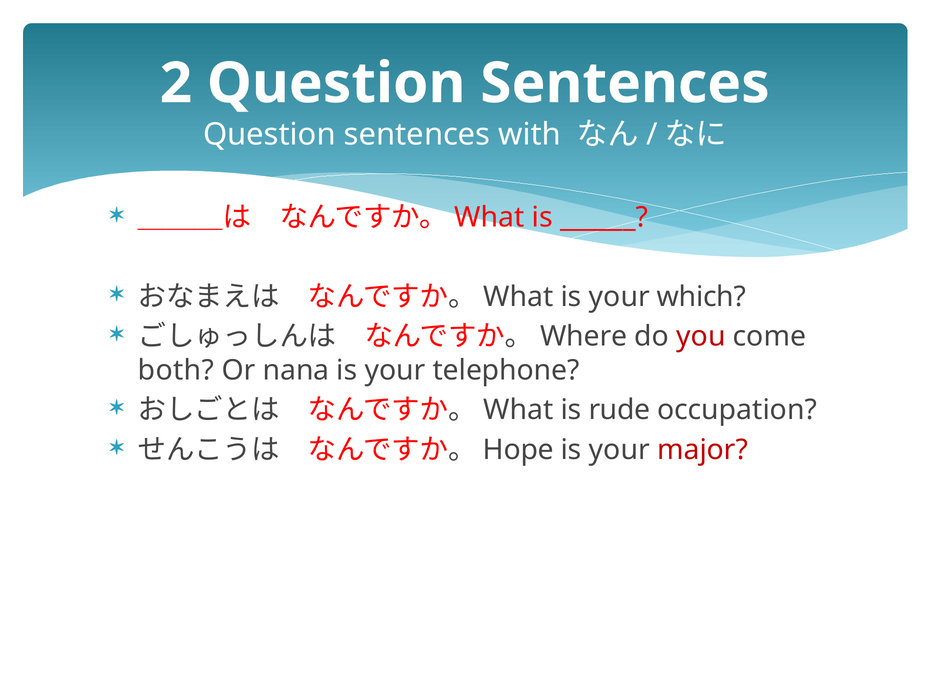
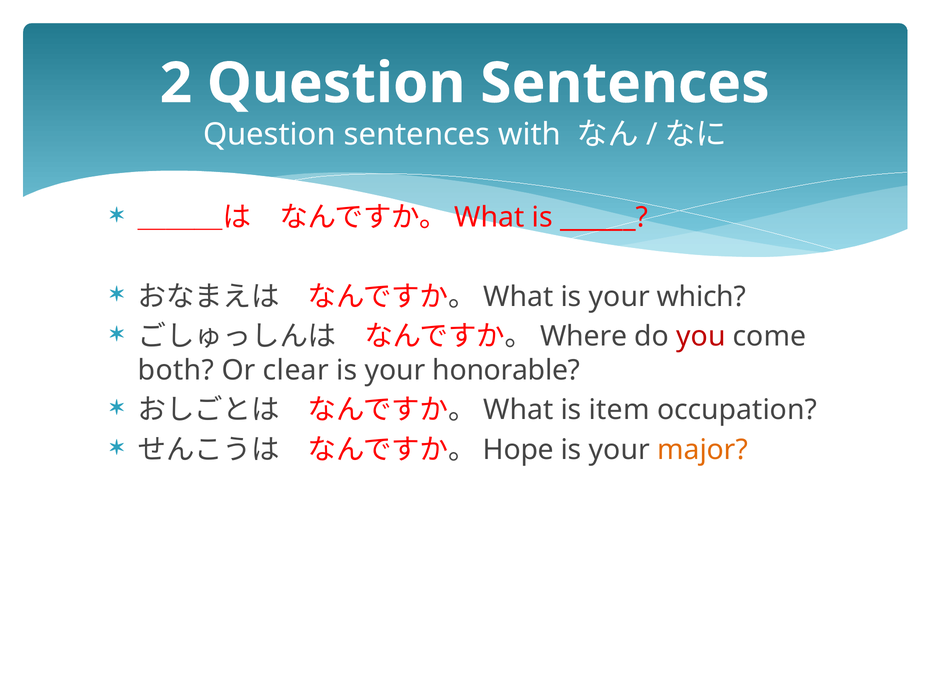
nana: nana -> clear
telephone: telephone -> honorable
rude: rude -> item
major colour: red -> orange
